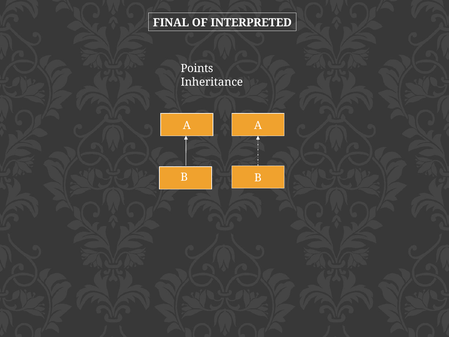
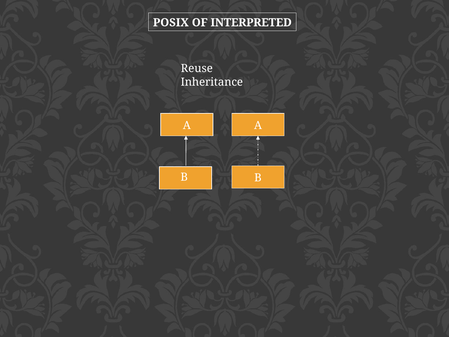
FINAL: FINAL -> POSIX
Points: Points -> Reuse
